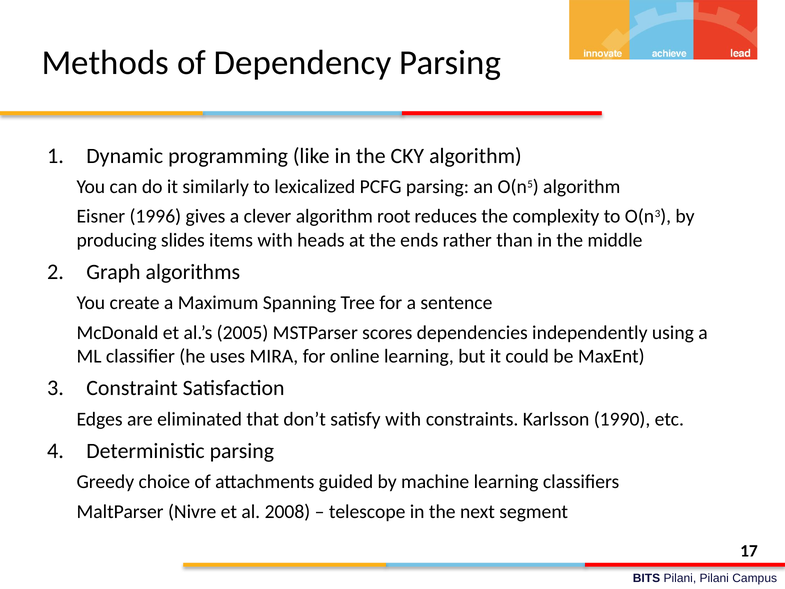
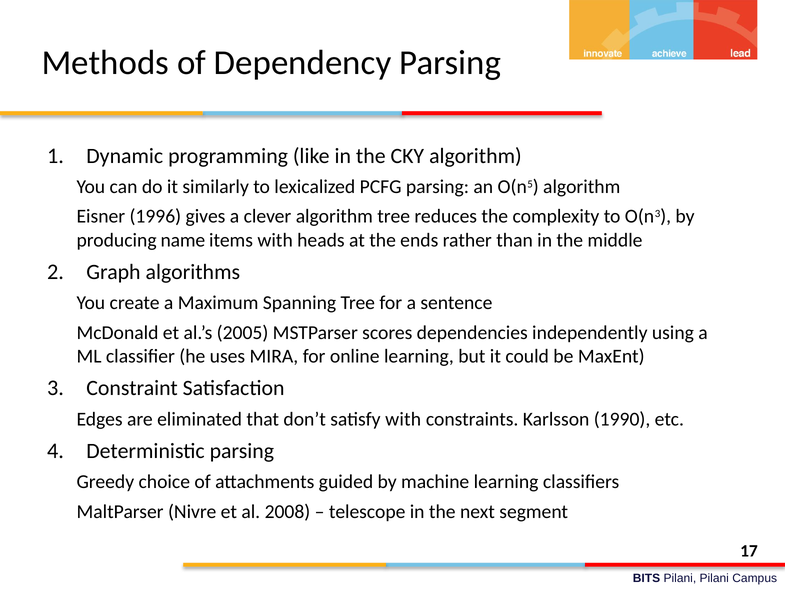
algorithm root: root -> tree
slides: slides -> name
